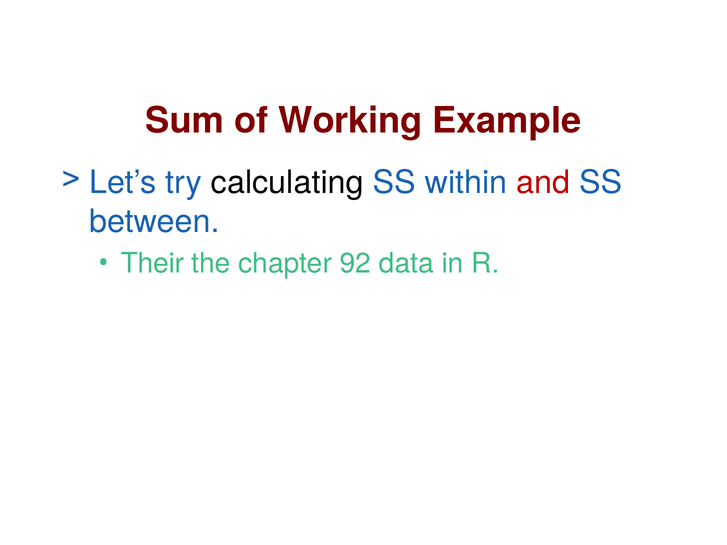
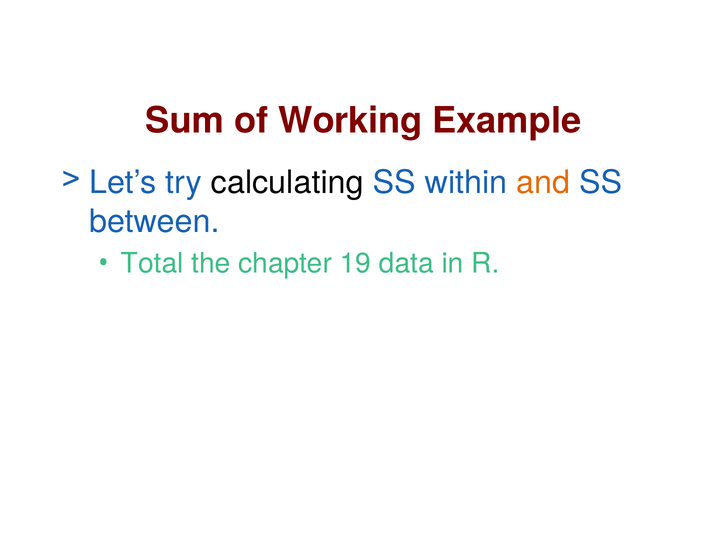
and colour: red -> orange
Their: Their -> Total
92: 92 -> 19
